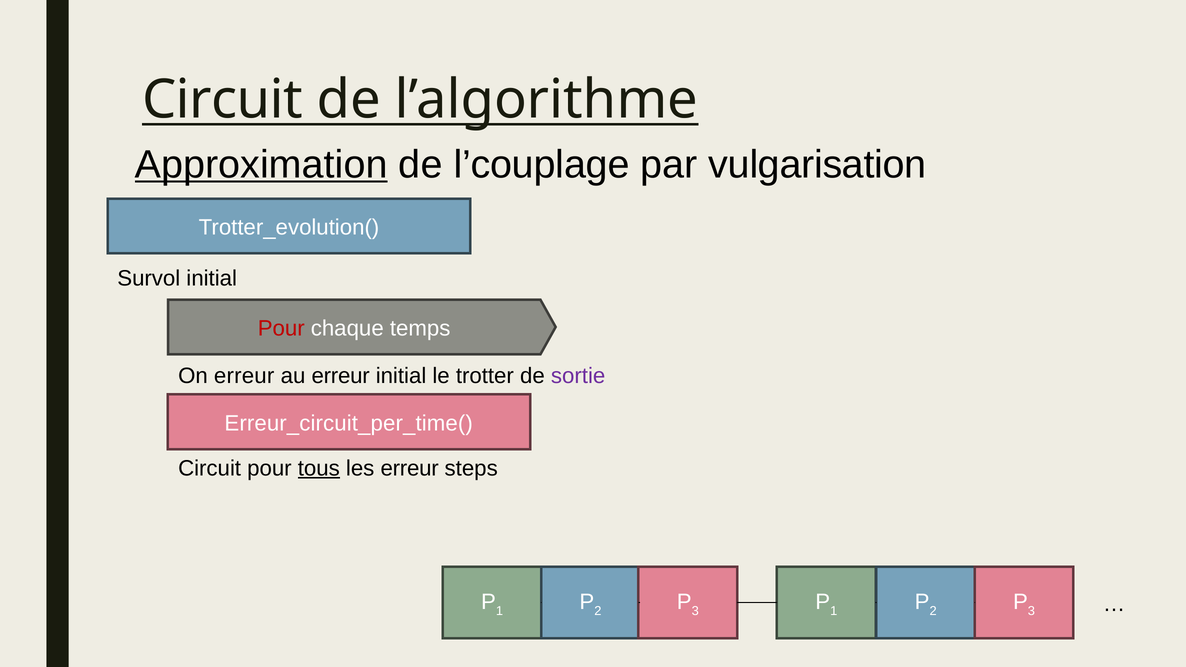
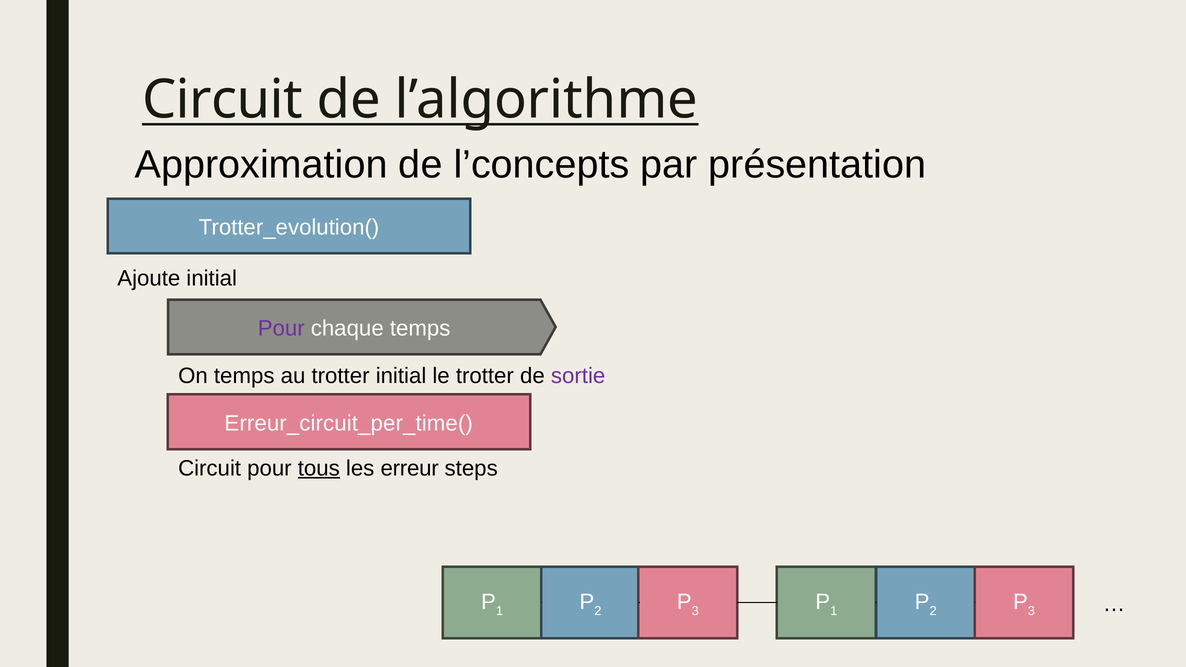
Approximation underline: present -> none
l’couplage: l’couplage -> l’concepts
vulgarisation: vulgarisation -> présentation
Survol: Survol -> Ajoute
Pour at (281, 329) colour: red -> purple
On erreur: erreur -> temps
au erreur: erreur -> trotter
